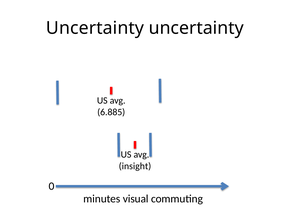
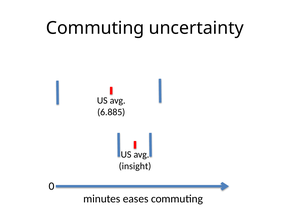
Uncertainty at (95, 28): Uncertainty -> Commuting
visual: visual -> eases
